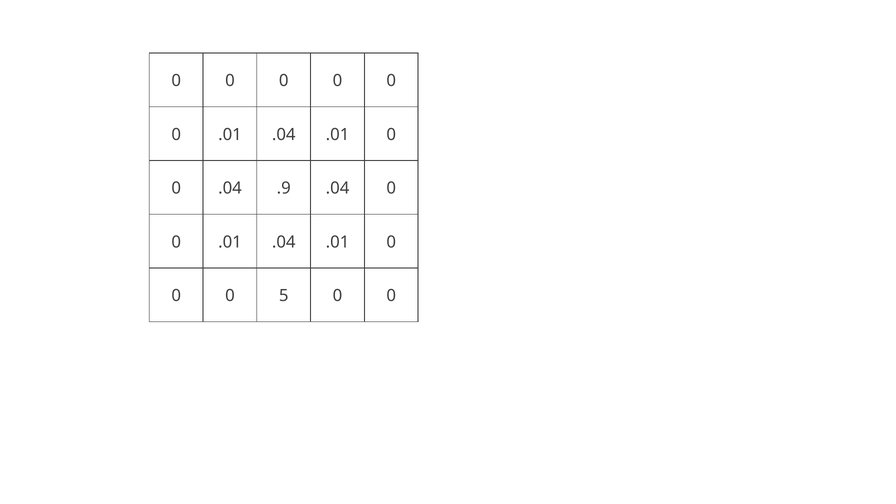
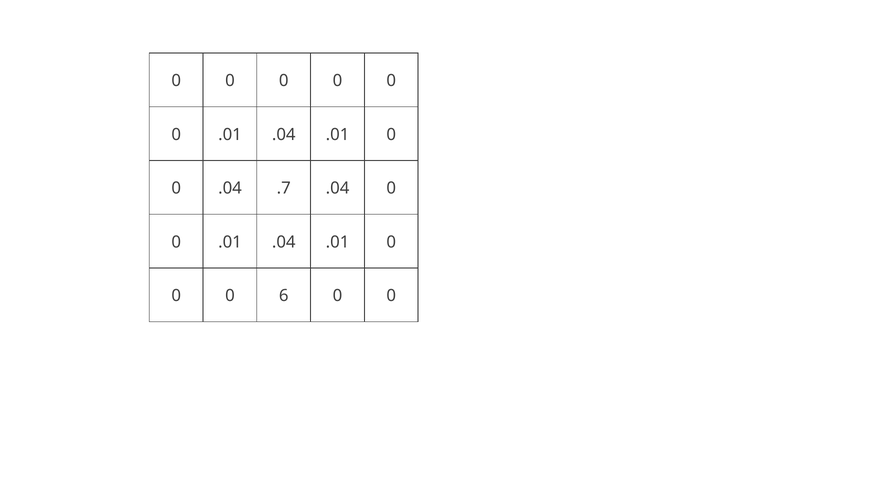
.9: .9 -> .7
5: 5 -> 6
